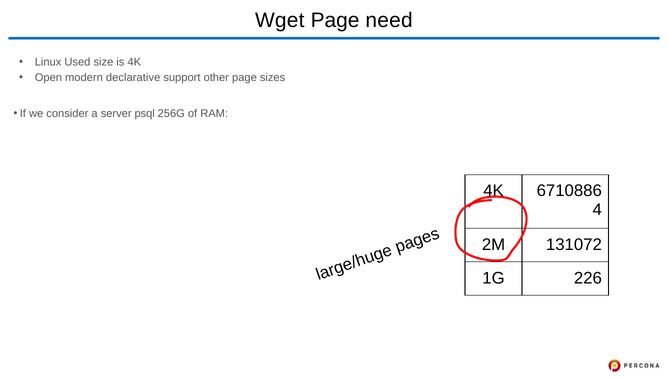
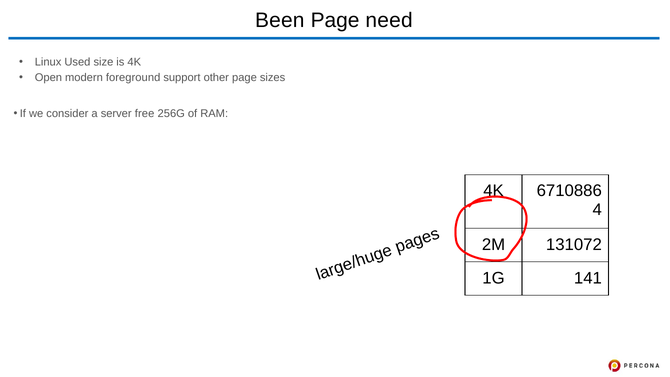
Wget: Wget -> Been
declarative: declarative -> foreground
psql: psql -> free
226: 226 -> 141
